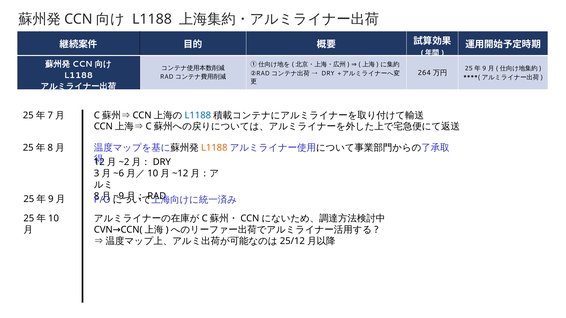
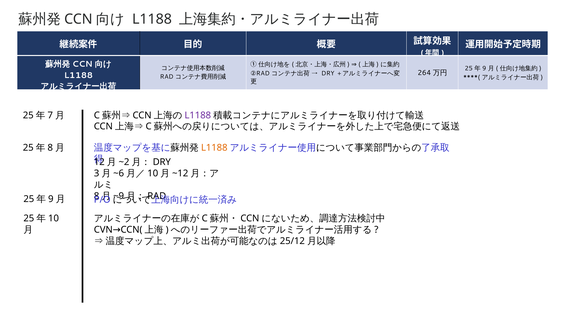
L1188 at (198, 115) colour: blue -> purple
